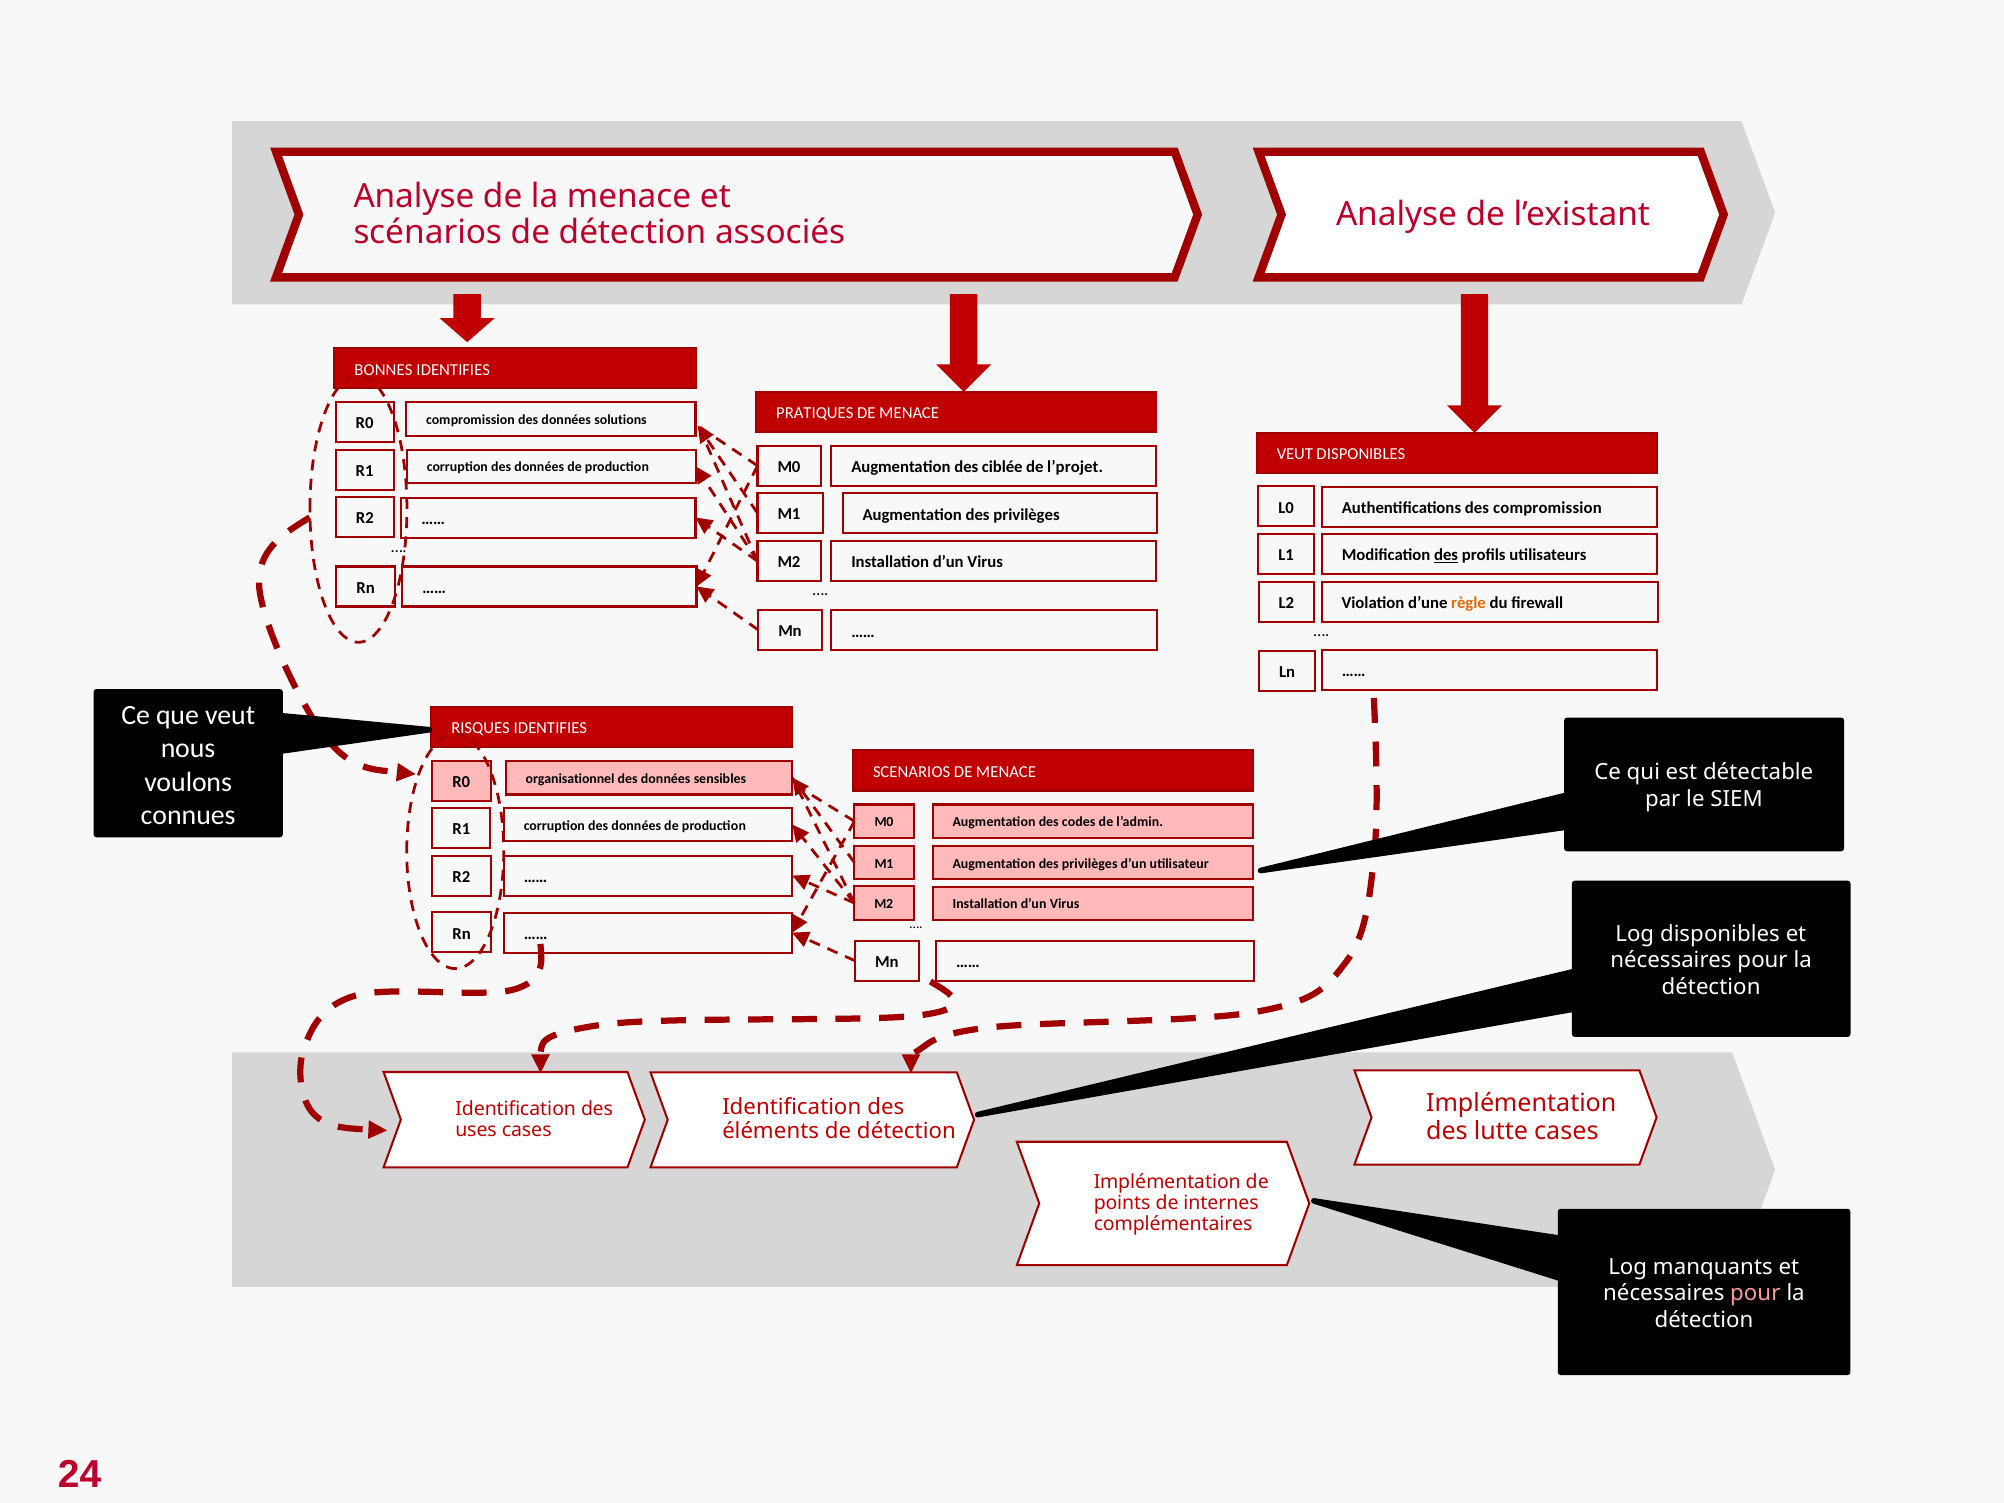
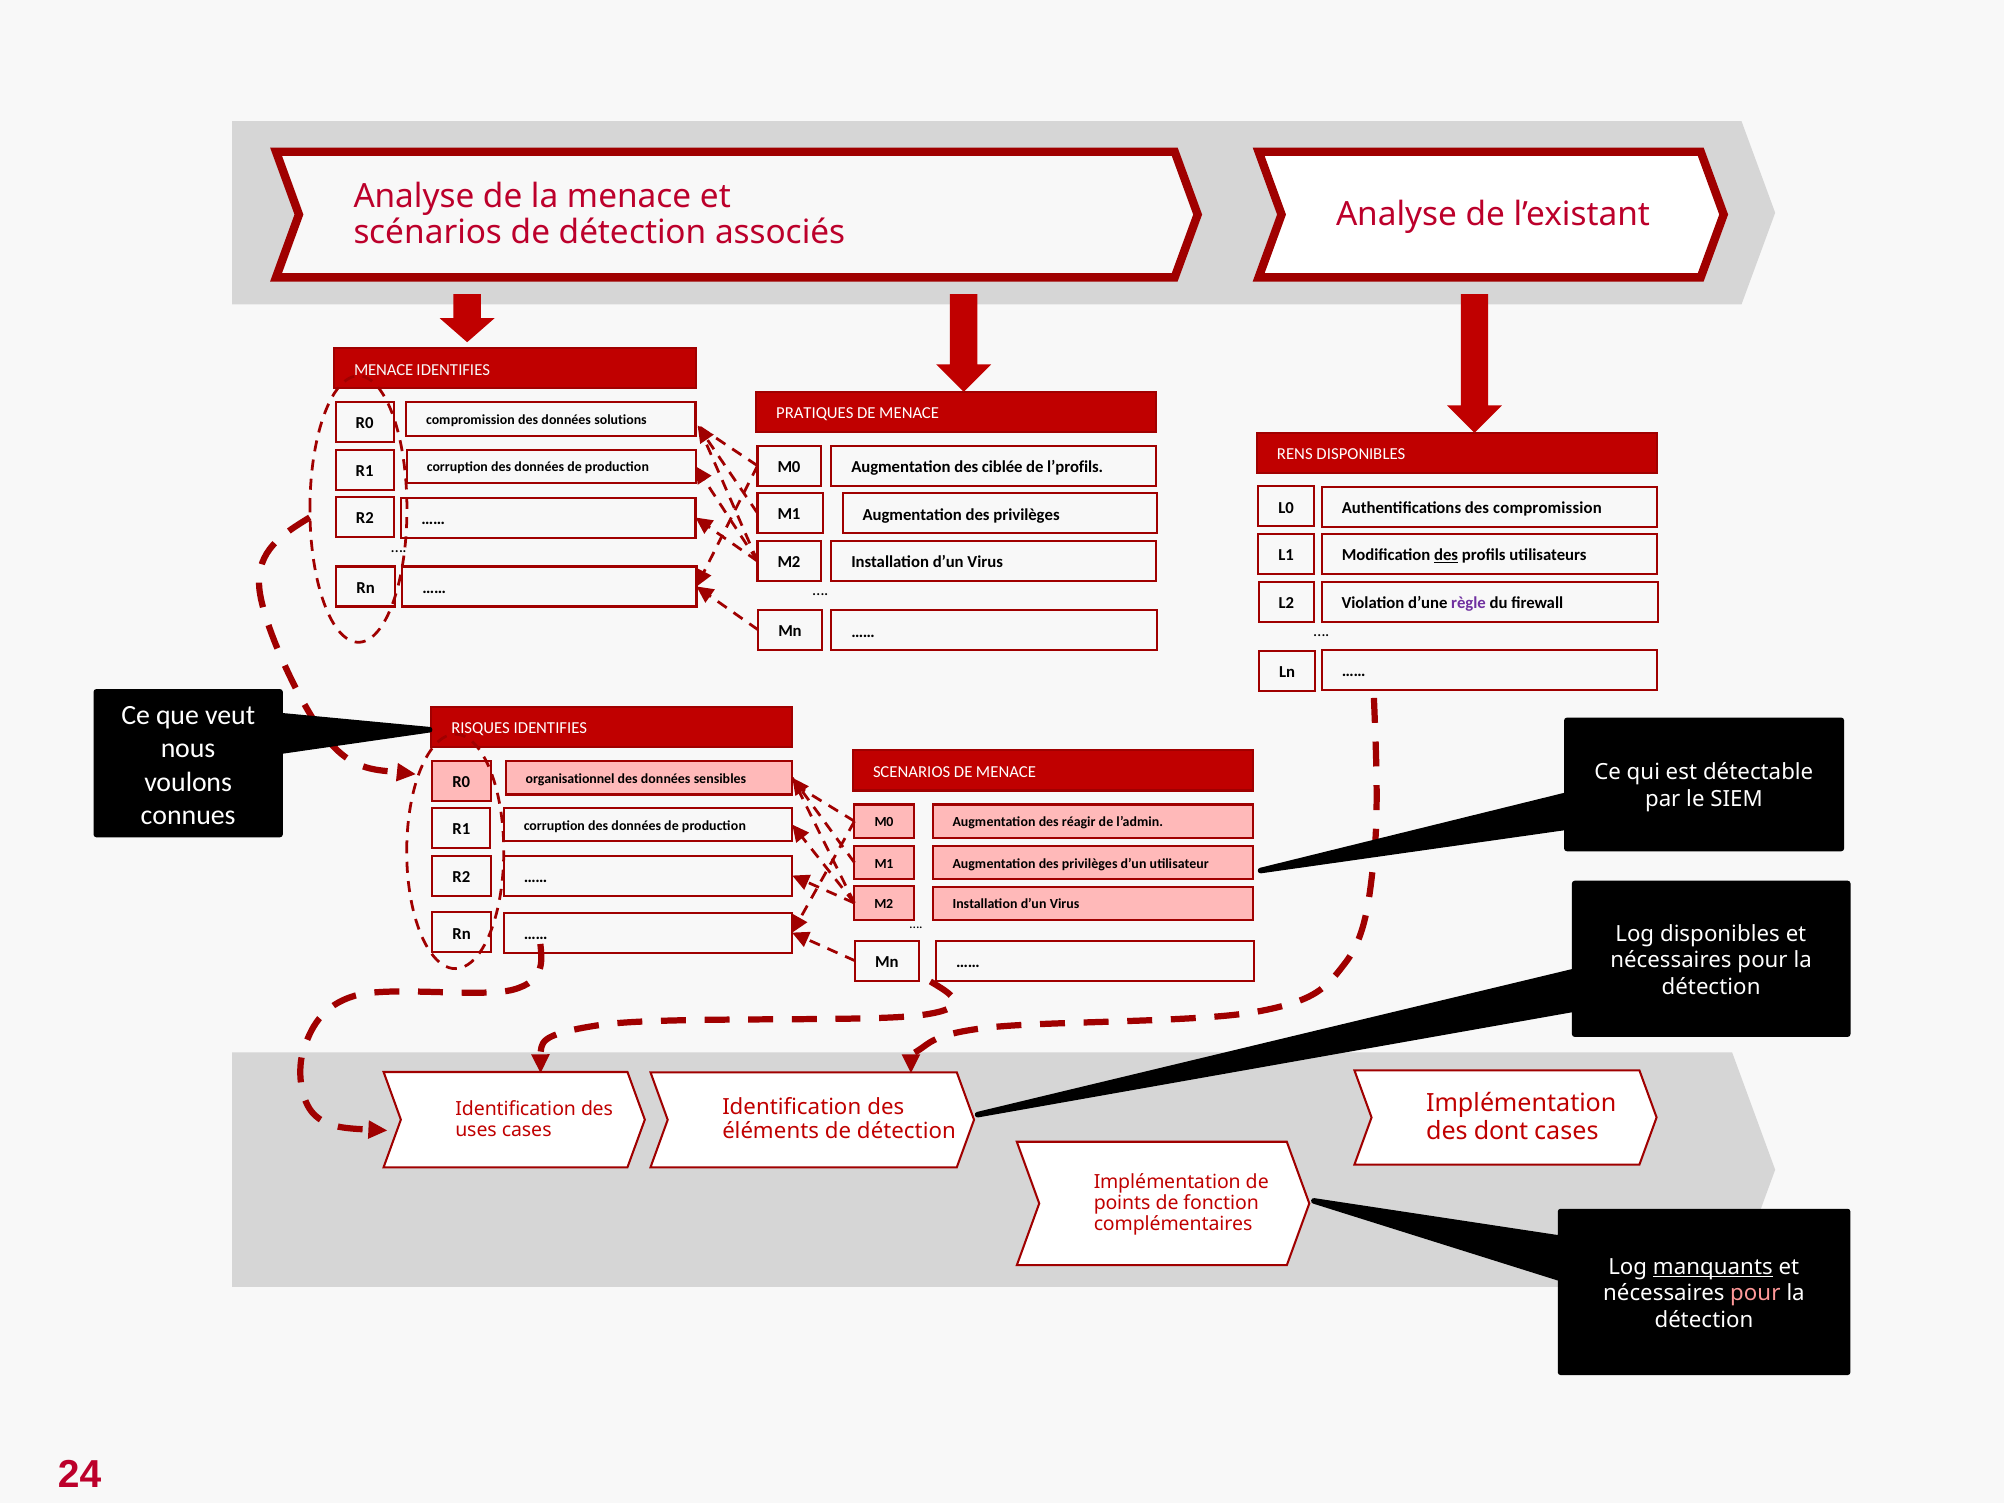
BONNES at (383, 370): BONNES -> MENACE
VEUT at (1295, 454): VEUT -> RENS
l’projet: l’projet -> l’profils
règle colour: orange -> purple
codes: codes -> réagir
lutte: lutte -> dont
internes: internes -> fonction
manquants underline: none -> present
